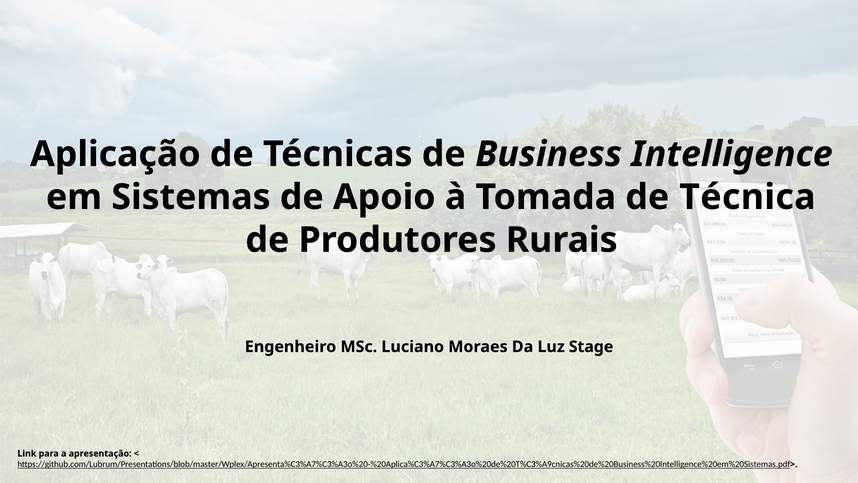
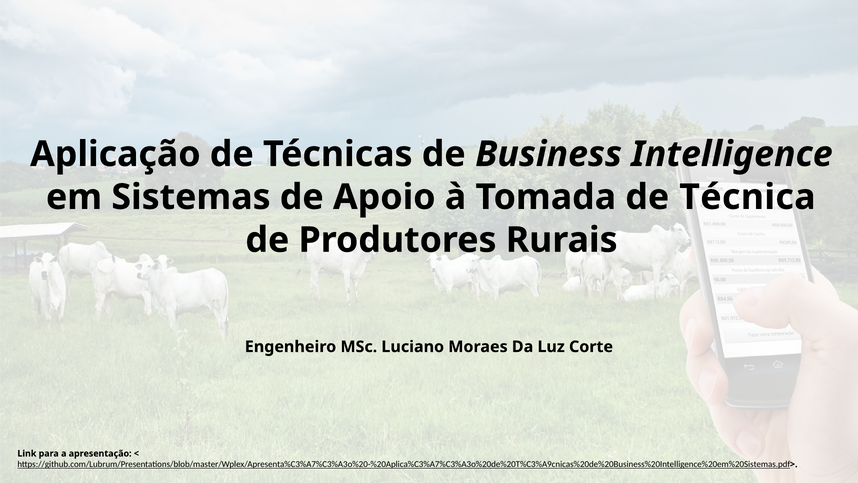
Stage: Stage -> Corte
